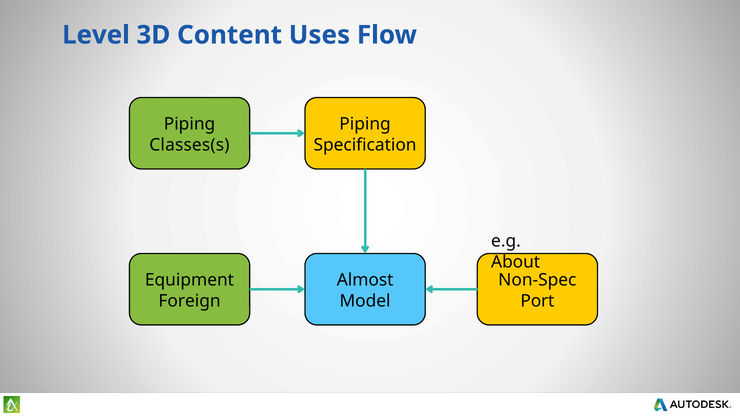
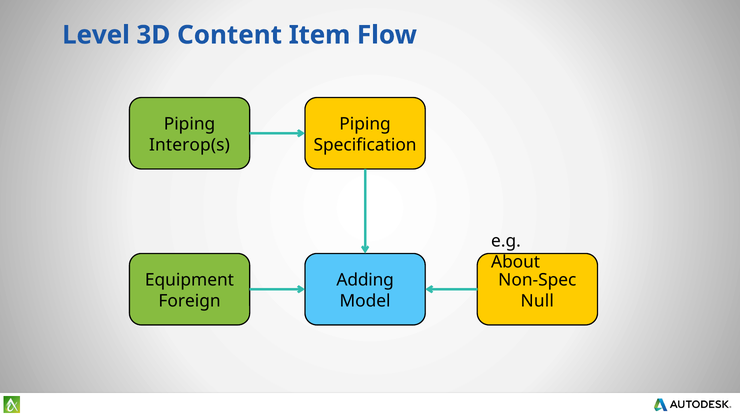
Uses: Uses -> Item
Classes(s: Classes(s -> Interop(s
Almost: Almost -> Adding
Port: Port -> Null
